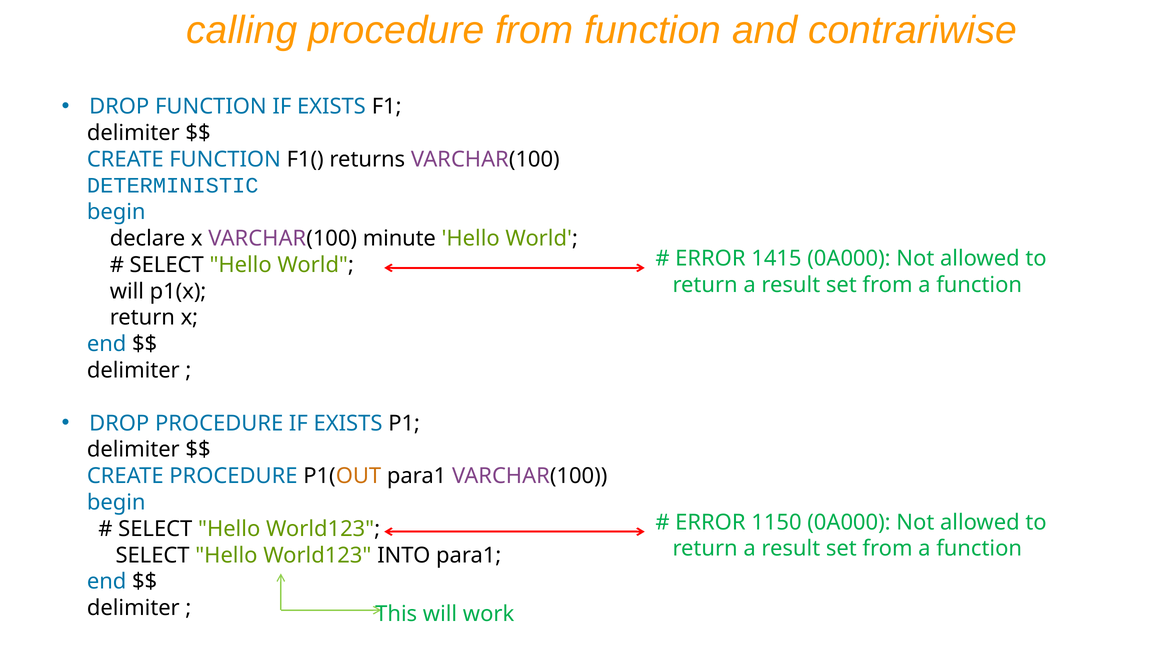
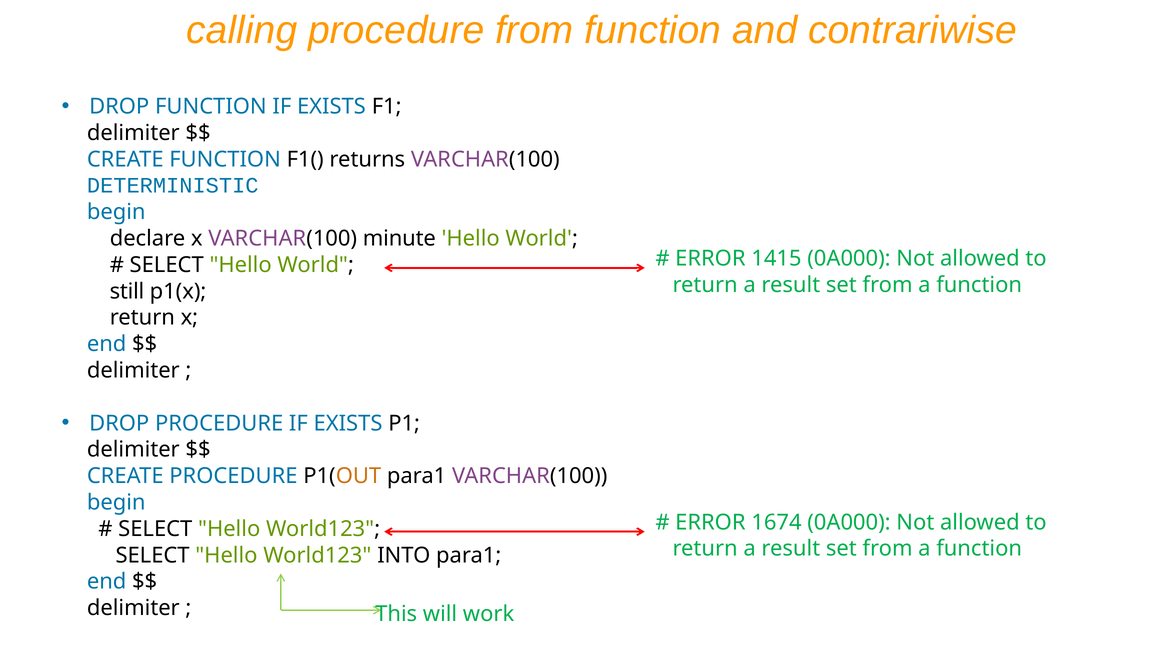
will at (127, 291): will -> still
1150: 1150 -> 1674
